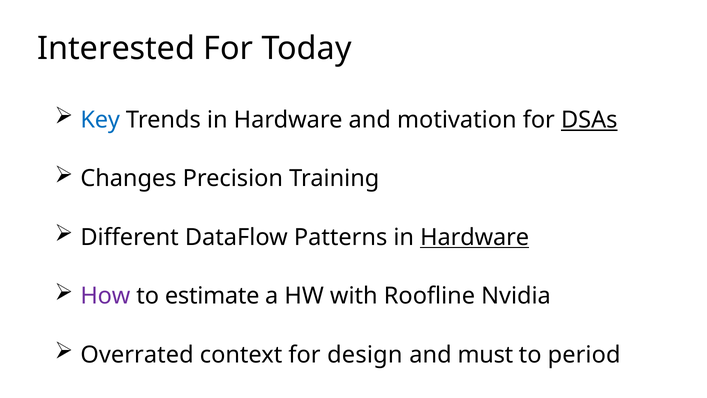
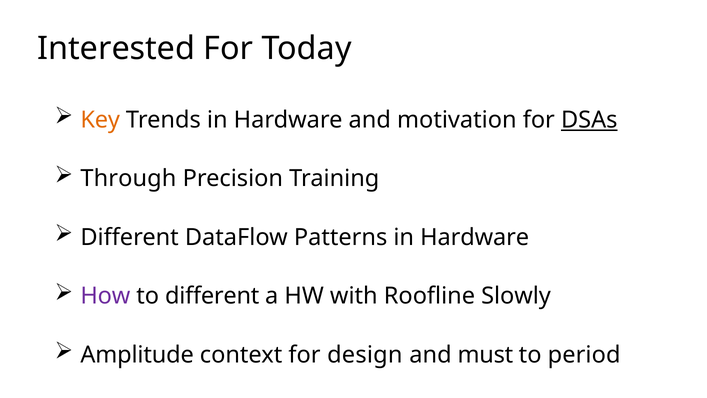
Key colour: blue -> orange
Changes: Changes -> Through
Hardware at (475, 237) underline: present -> none
to estimate: estimate -> different
Nvidia: Nvidia -> Slowly
Overrated: Overrated -> Amplitude
